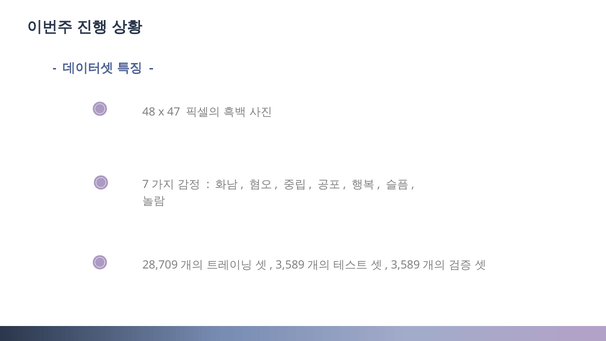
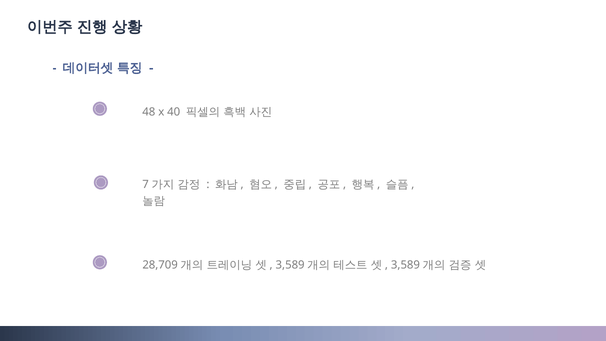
47: 47 -> 40
